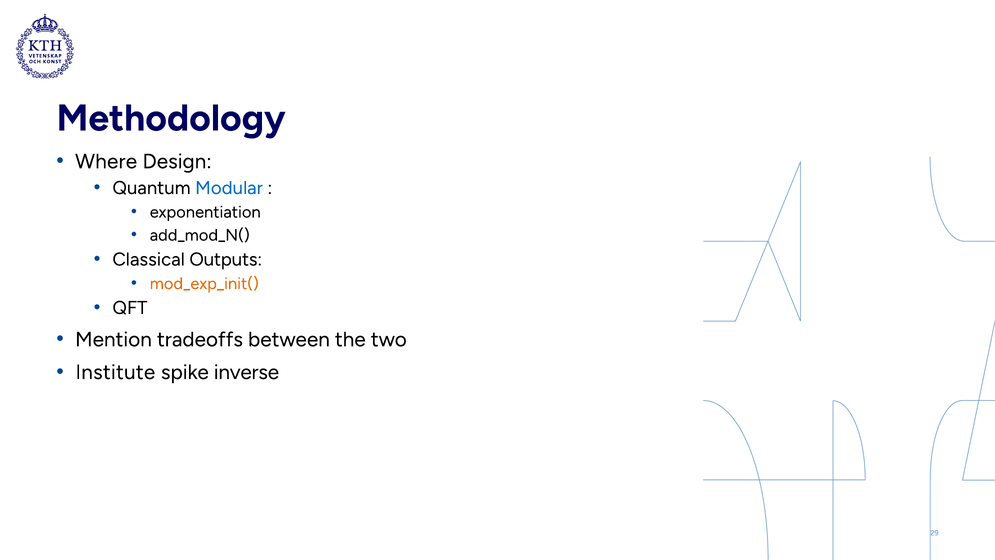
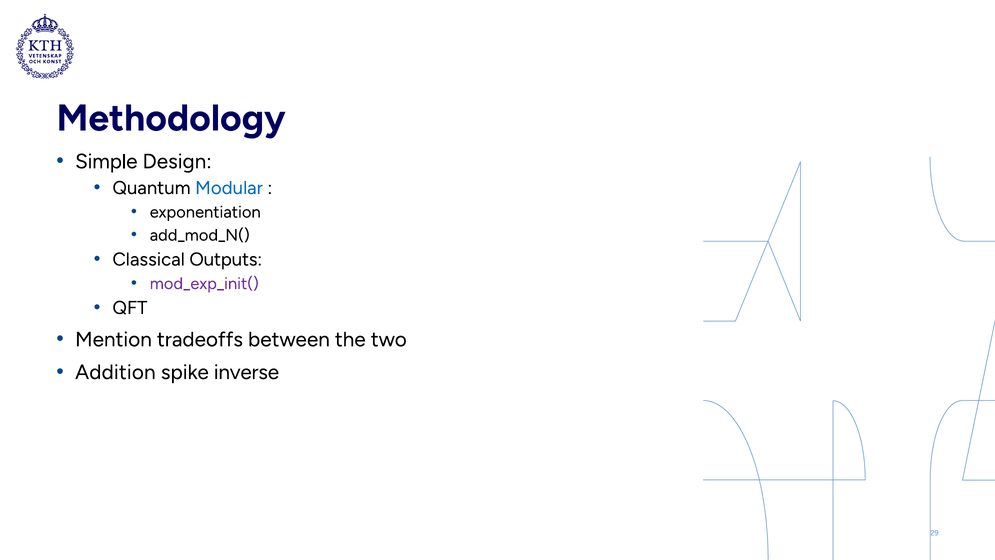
Where: Where -> Simple
mod_exp_init( colour: orange -> purple
Institute: Institute -> Addition
